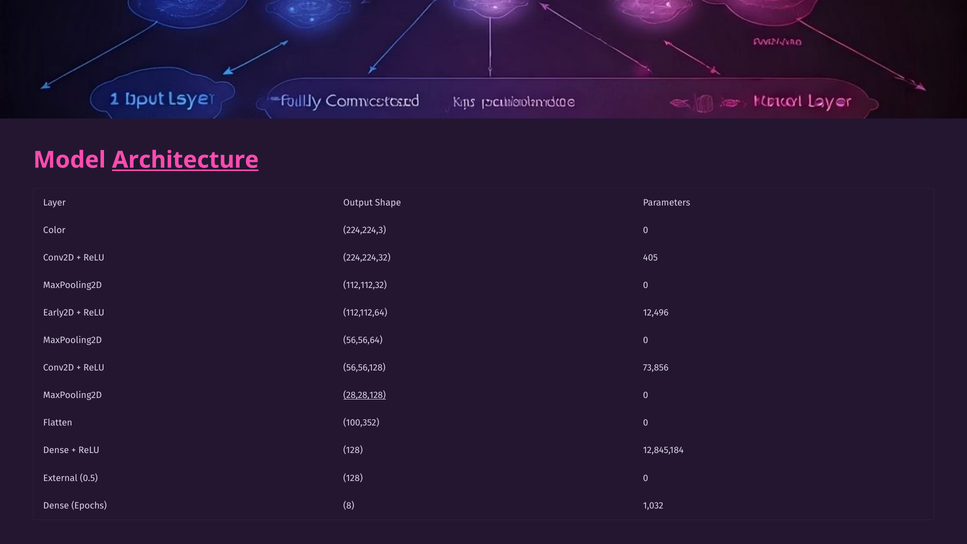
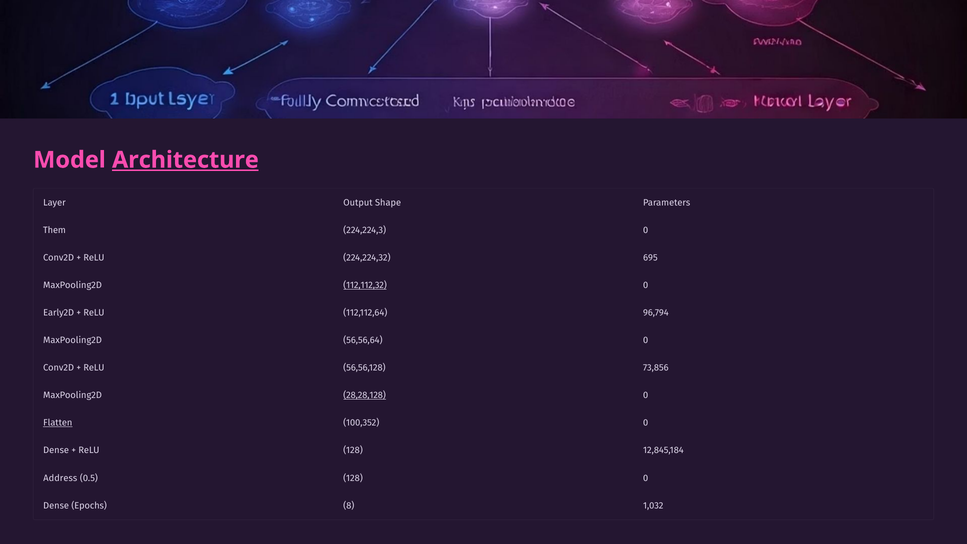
Color: Color -> Them
405: 405 -> 695
112,112,32 underline: none -> present
12,496: 12,496 -> 96,794
Flatten underline: none -> present
External: External -> Address
